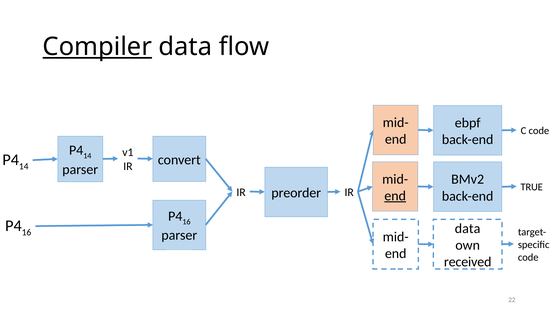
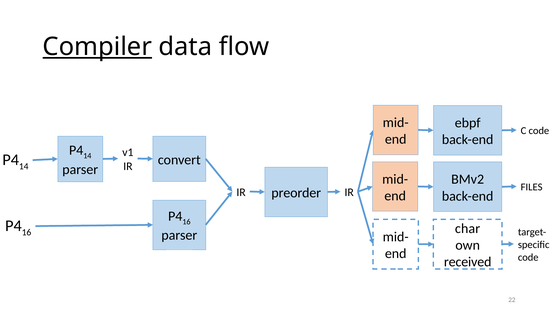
TRUE: TRUE -> FILES
end at (395, 196) underline: present -> none
data at (468, 228): data -> char
